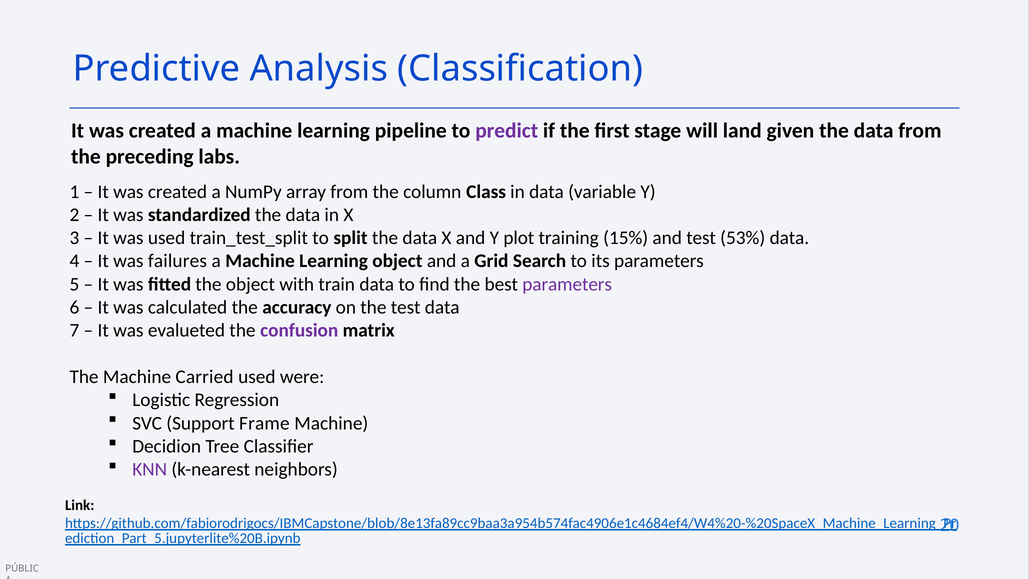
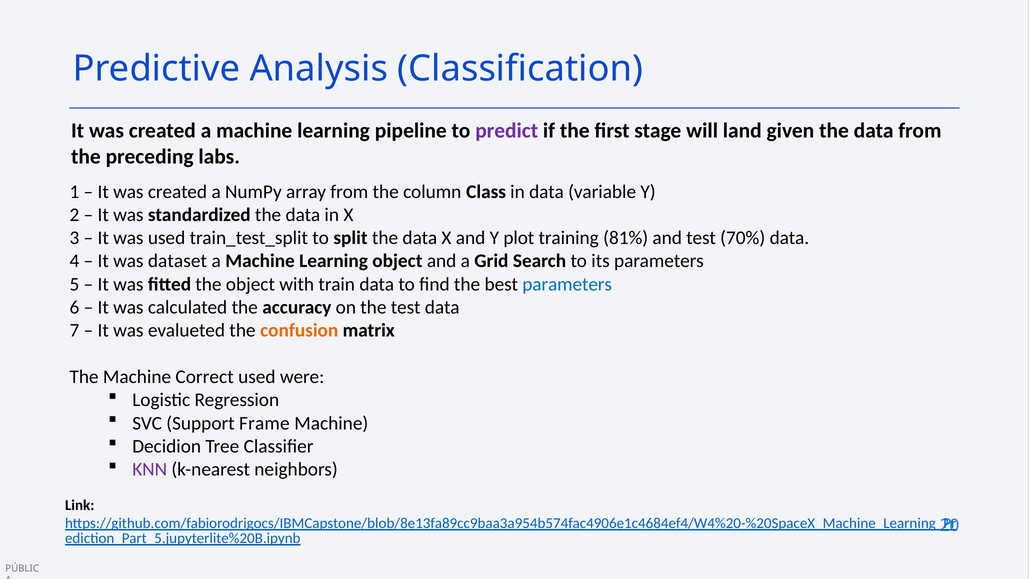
15%: 15% -> 81%
53%: 53% -> 70%
failures: failures -> dataset
parameters at (567, 284) colour: purple -> blue
confusion colour: purple -> orange
Carried: Carried -> Correct
